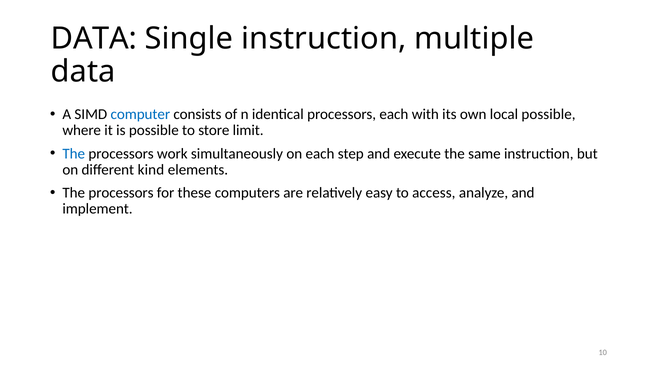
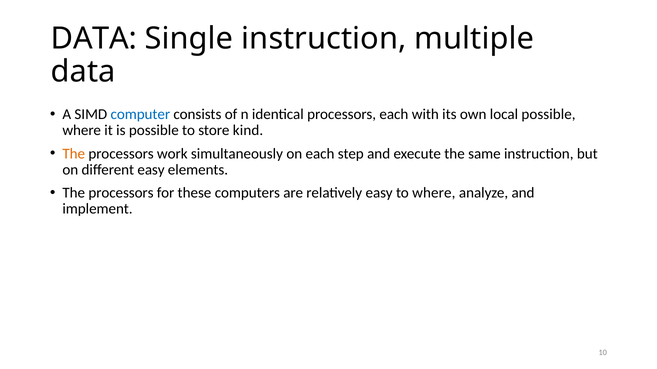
limit: limit -> kind
The at (74, 154) colour: blue -> orange
different kind: kind -> easy
to access: access -> where
